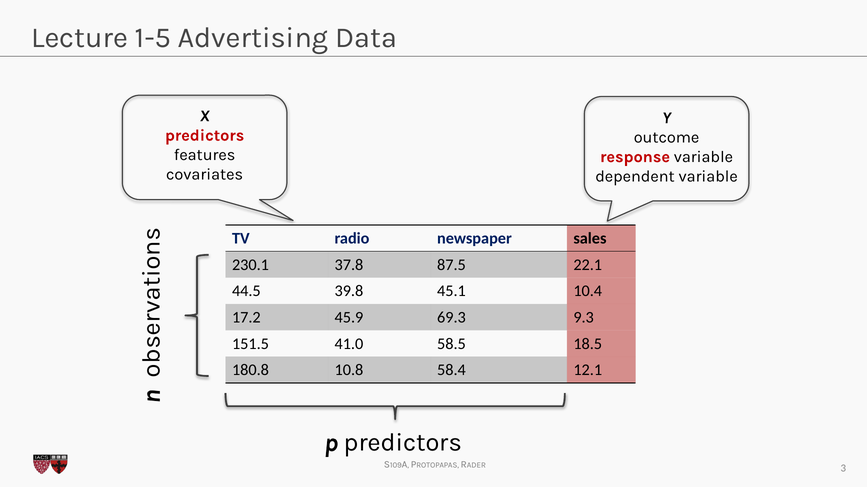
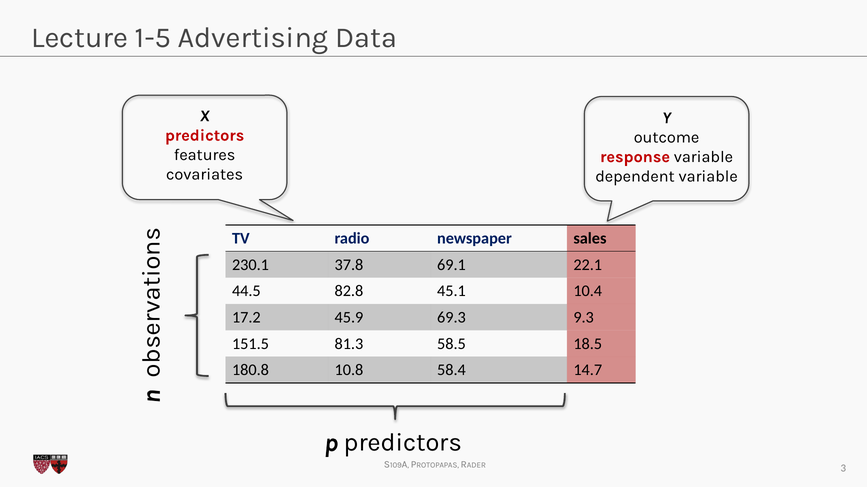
87.5: 87.5 -> 69.1
39.8: 39.8 -> 82.8
41.0: 41.0 -> 81.3
12.1: 12.1 -> 14.7
